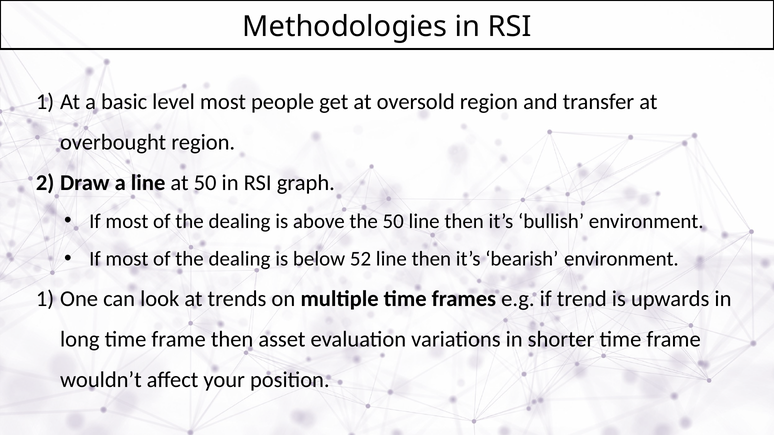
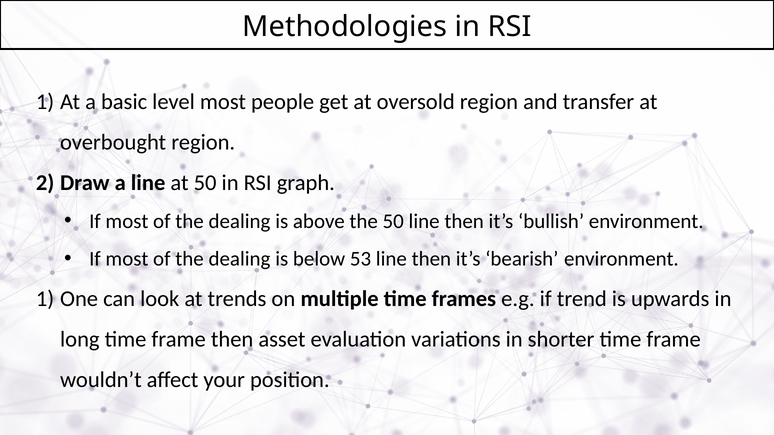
52: 52 -> 53
